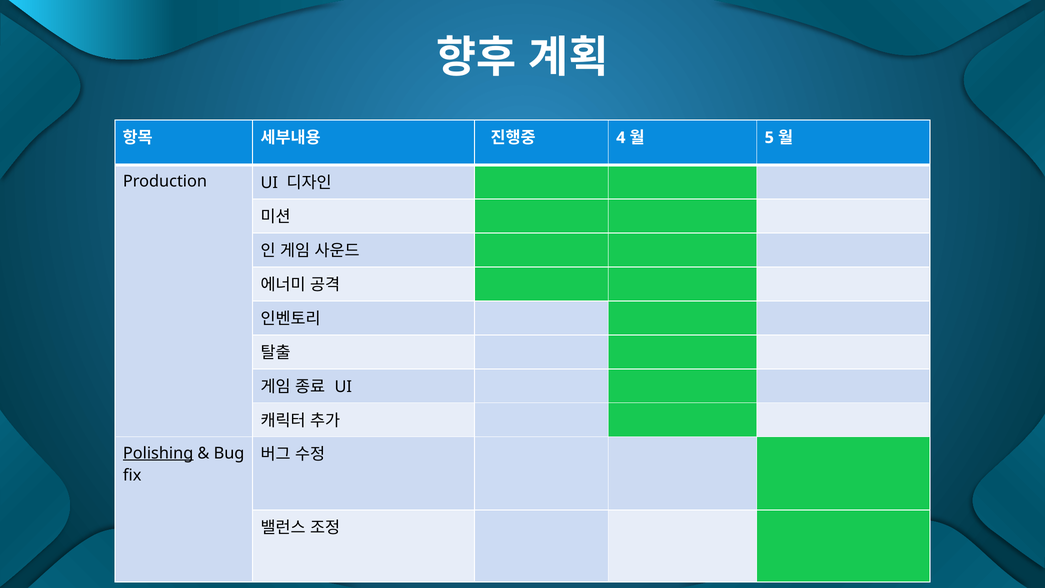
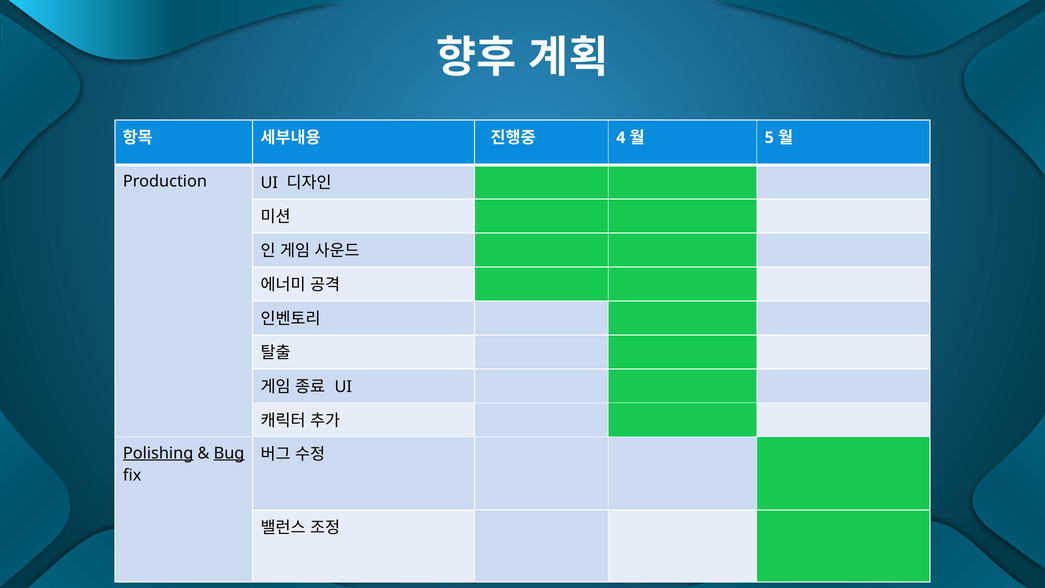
Bug underline: none -> present
